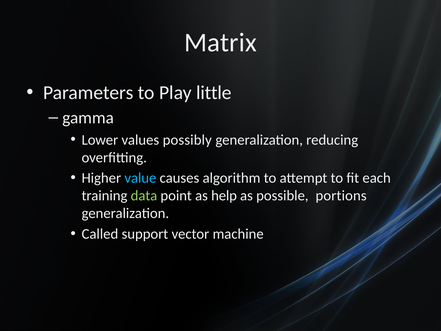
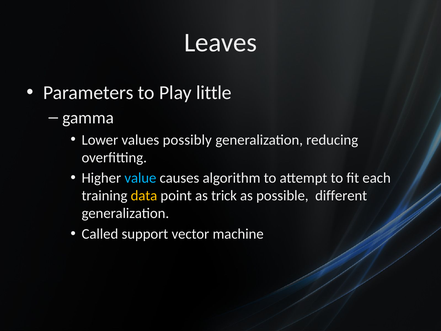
Matrix: Matrix -> Leaves
data colour: light green -> yellow
help: help -> trick
portions: portions -> different
